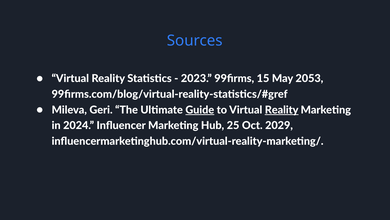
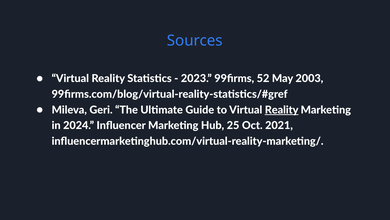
15: 15 -> 52
2053: 2053 -> 2003
Guide underline: present -> none
2029: 2029 -> 2021
